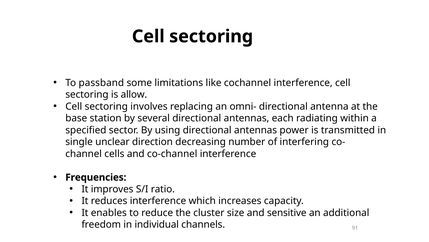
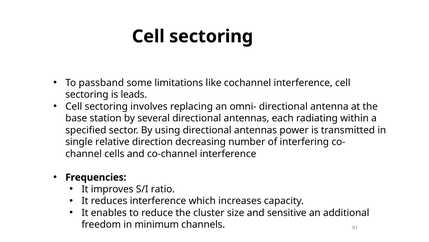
allow: allow -> leads
unclear: unclear -> relative
individual: individual -> minimum
